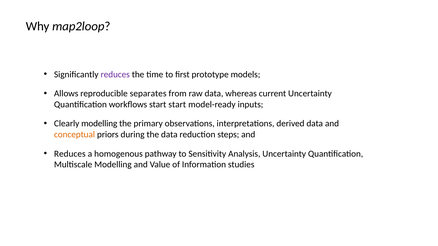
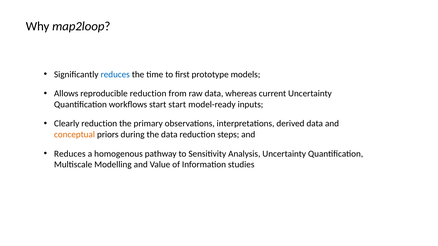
reduces at (115, 75) colour: purple -> blue
reproducible separates: separates -> reduction
Clearly modelling: modelling -> reduction
